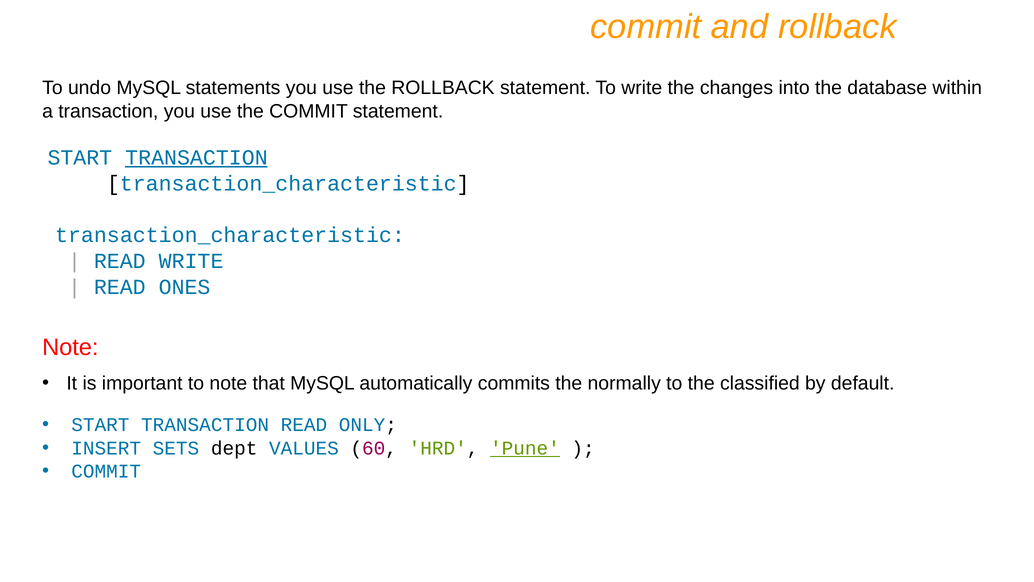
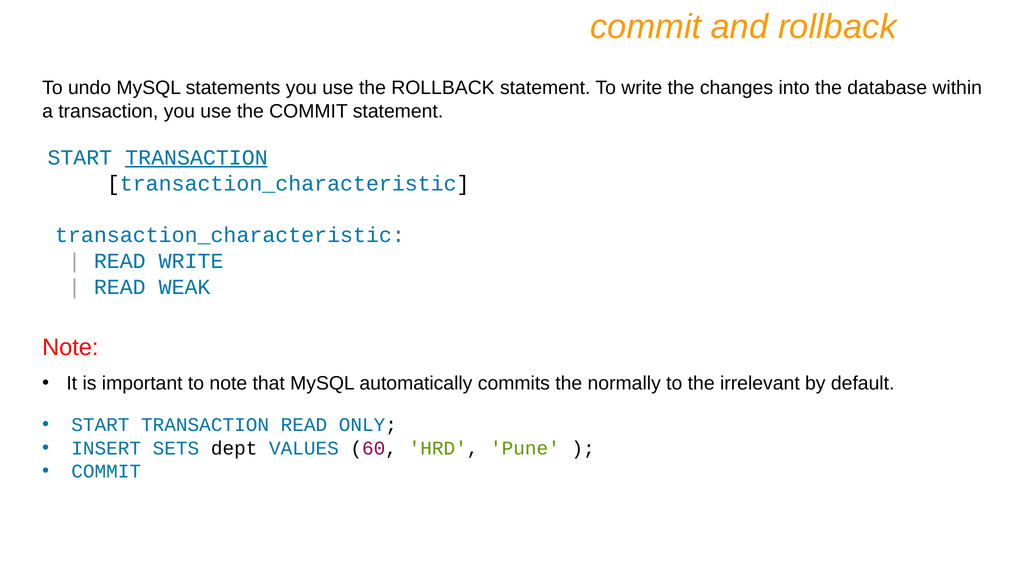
ONES: ONES -> WEAK
classified: classified -> irrelevant
Pune underline: present -> none
